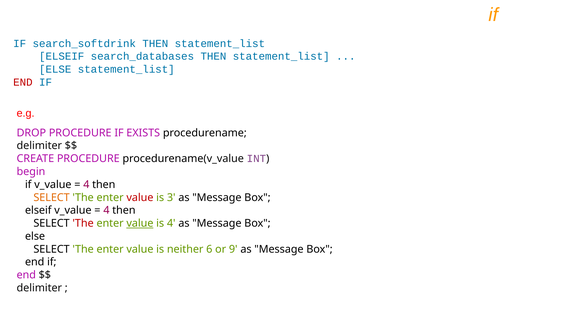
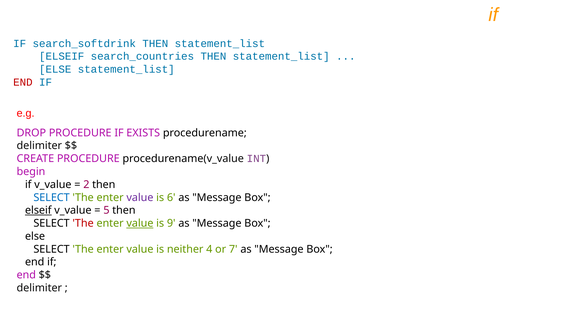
search_databases: search_databases -> search_countries
4 at (86, 184): 4 -> 2
SELECT at (52, 197) colour: orange -> blue
value at (140, 197) colour: red -> purple
3: 3 -> 6
elseif at (38, 210) underline: none -> present
4 at (106, 210): 4 -> 5
is 4: 4 -> 9
6: 6 -> 4
9: 9 -> 7
